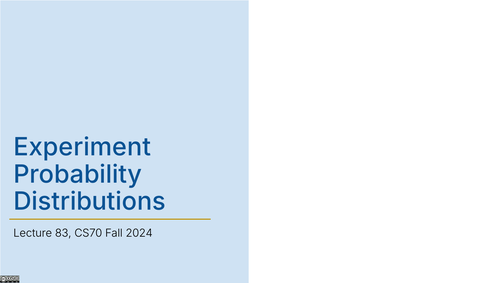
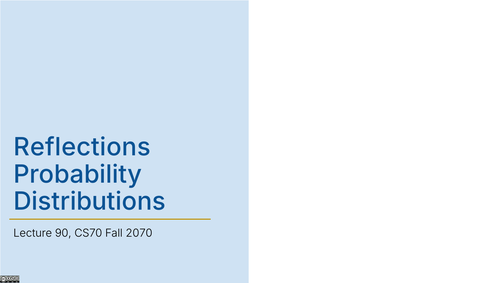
Experiment: Experiment -> Reflections
83: 83 -> 90
2024: 2024 -> 2070
